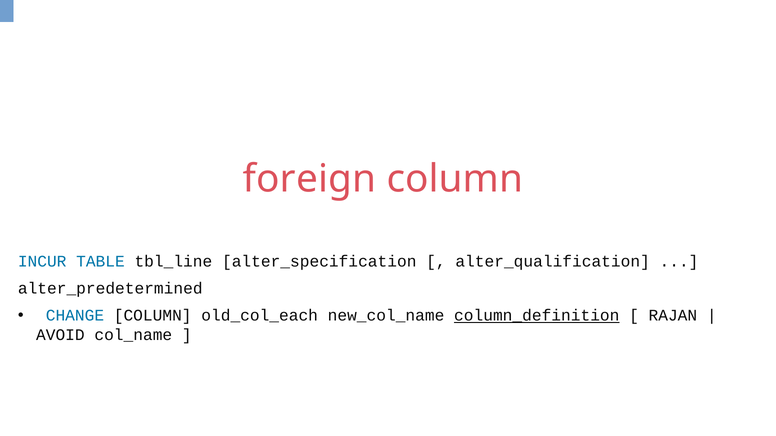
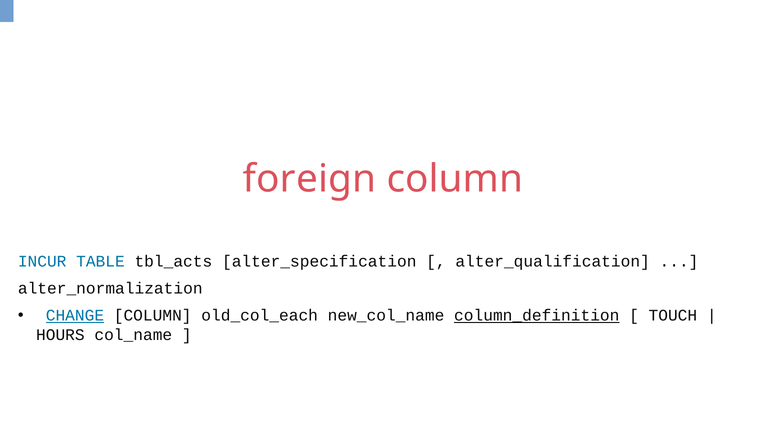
tbl_line: tbl_line -> tbl_acts
alter_predetermined: alter_predetermined -> alter_normalization
CHANGE underline: none -> present
RAJAN: RAJAN -> TOUCH
AVOID: AVOID -> HOURS
